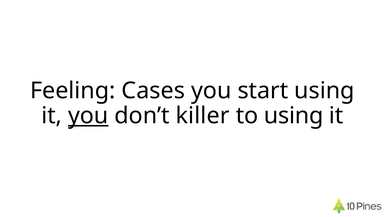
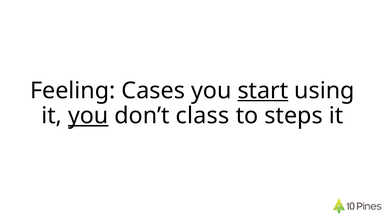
start underline: none -> present
killer: killer -> class
to using: using -> steps
